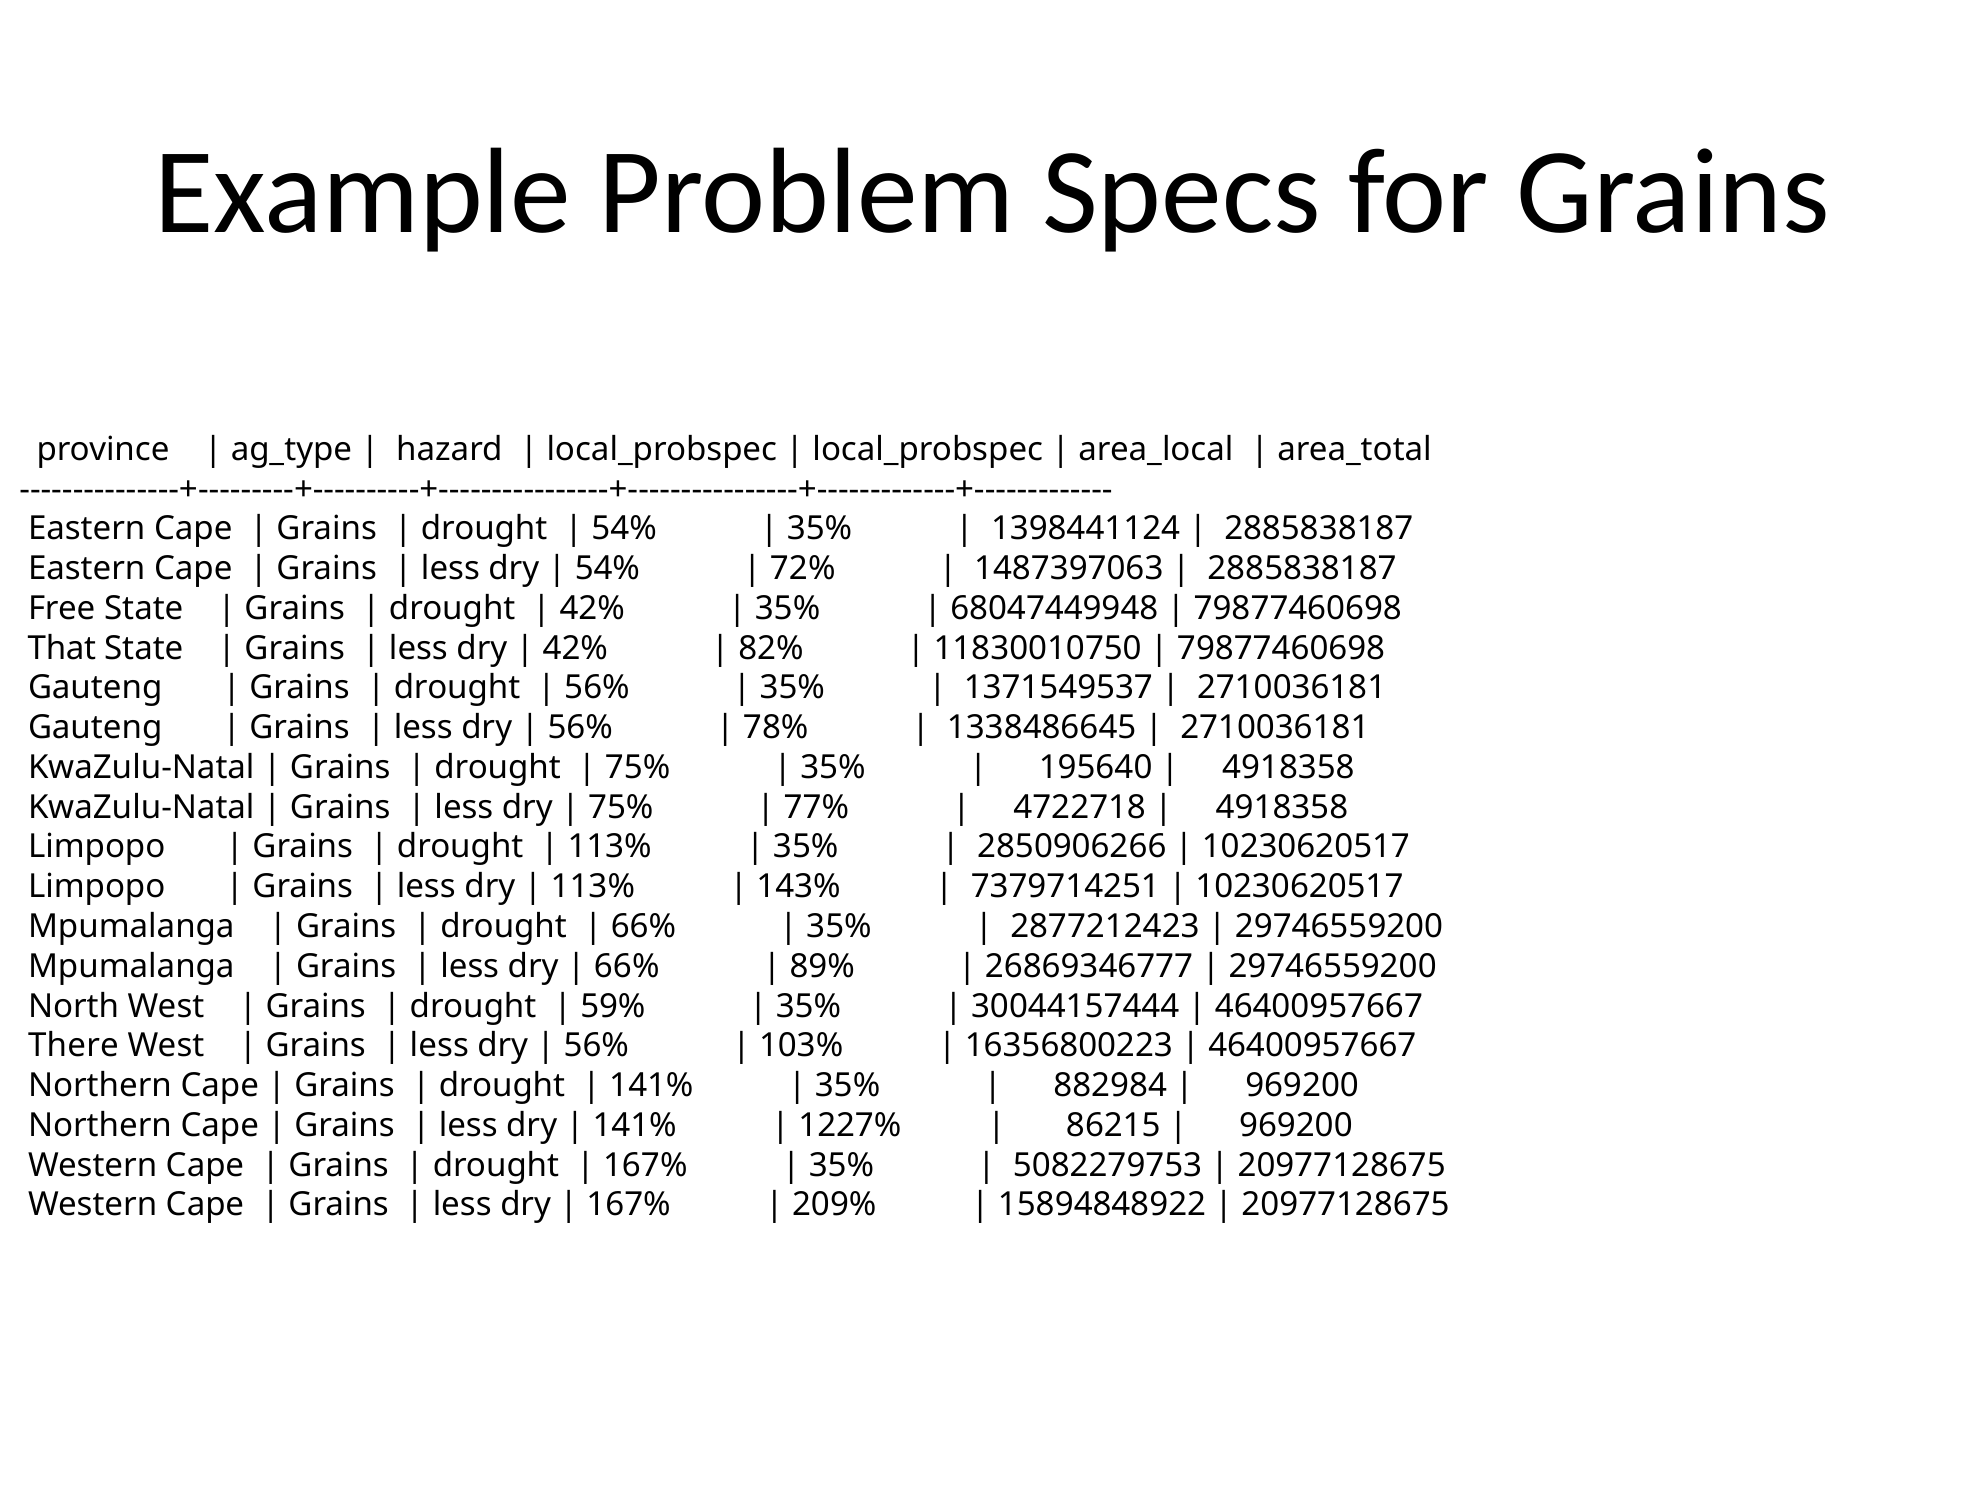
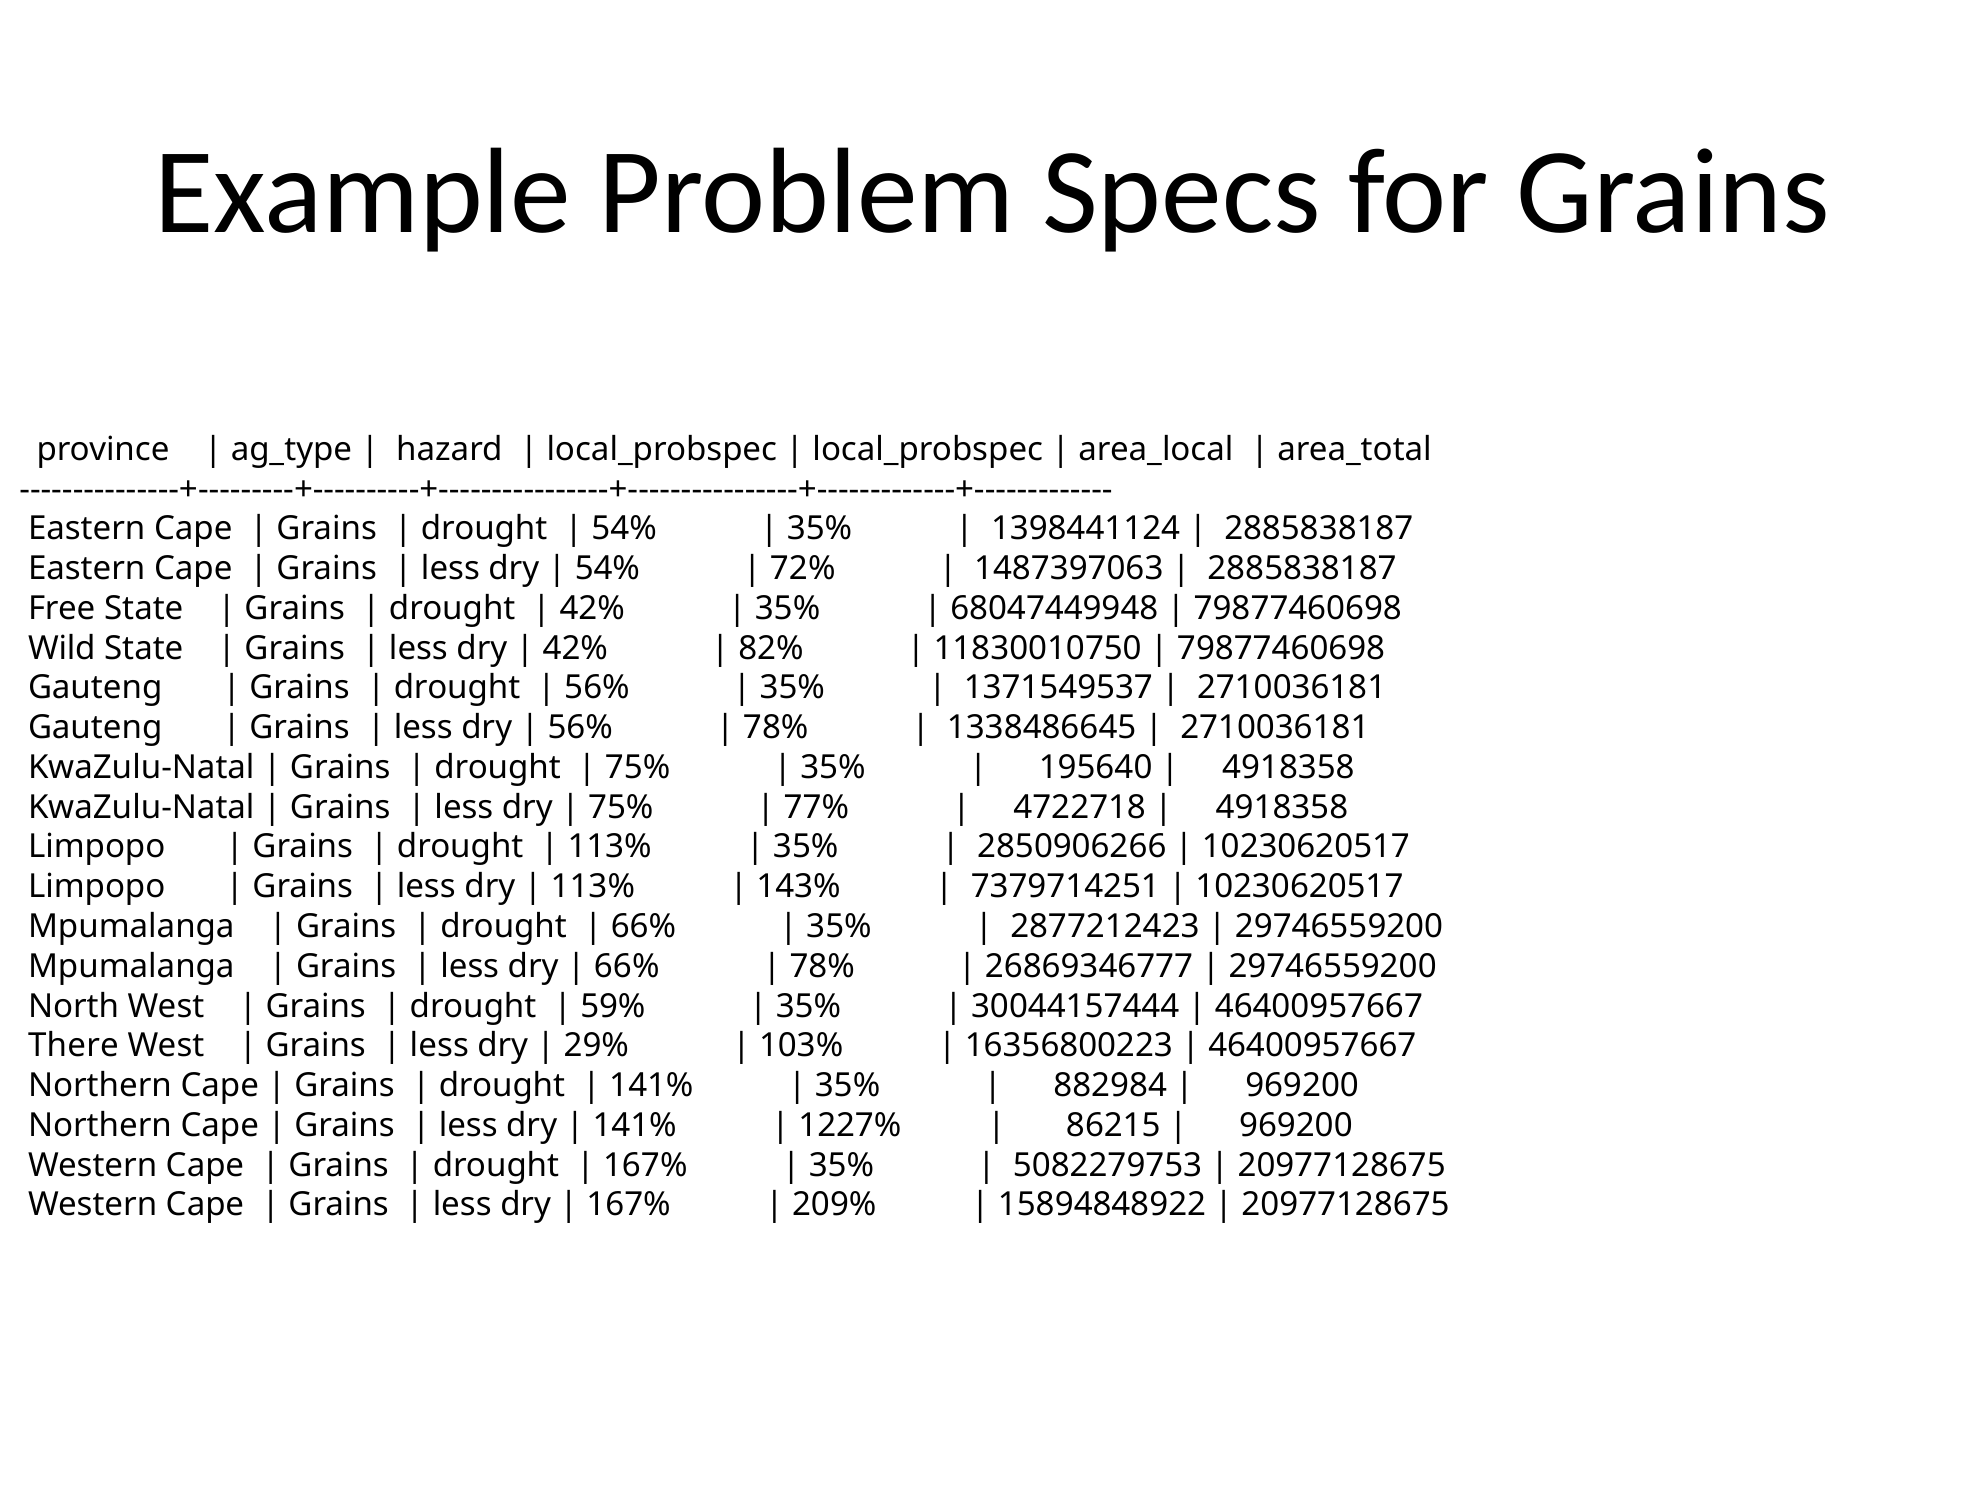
That: That -> Wild
89% at (822, 966): 89% -> 78%
56% at (596, 1045): 56% -> 29%
